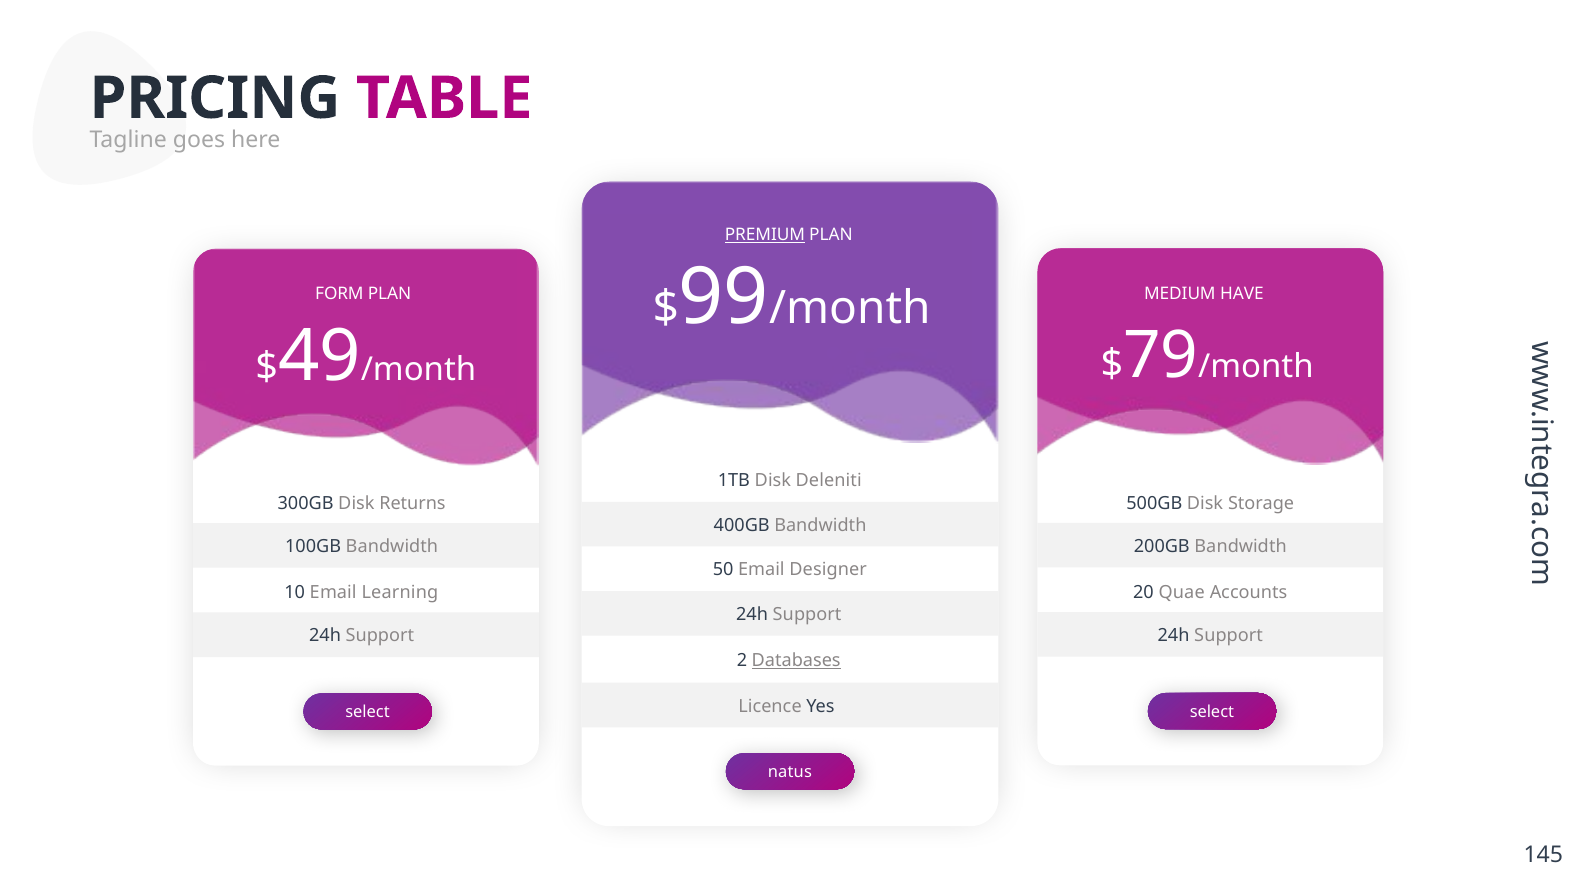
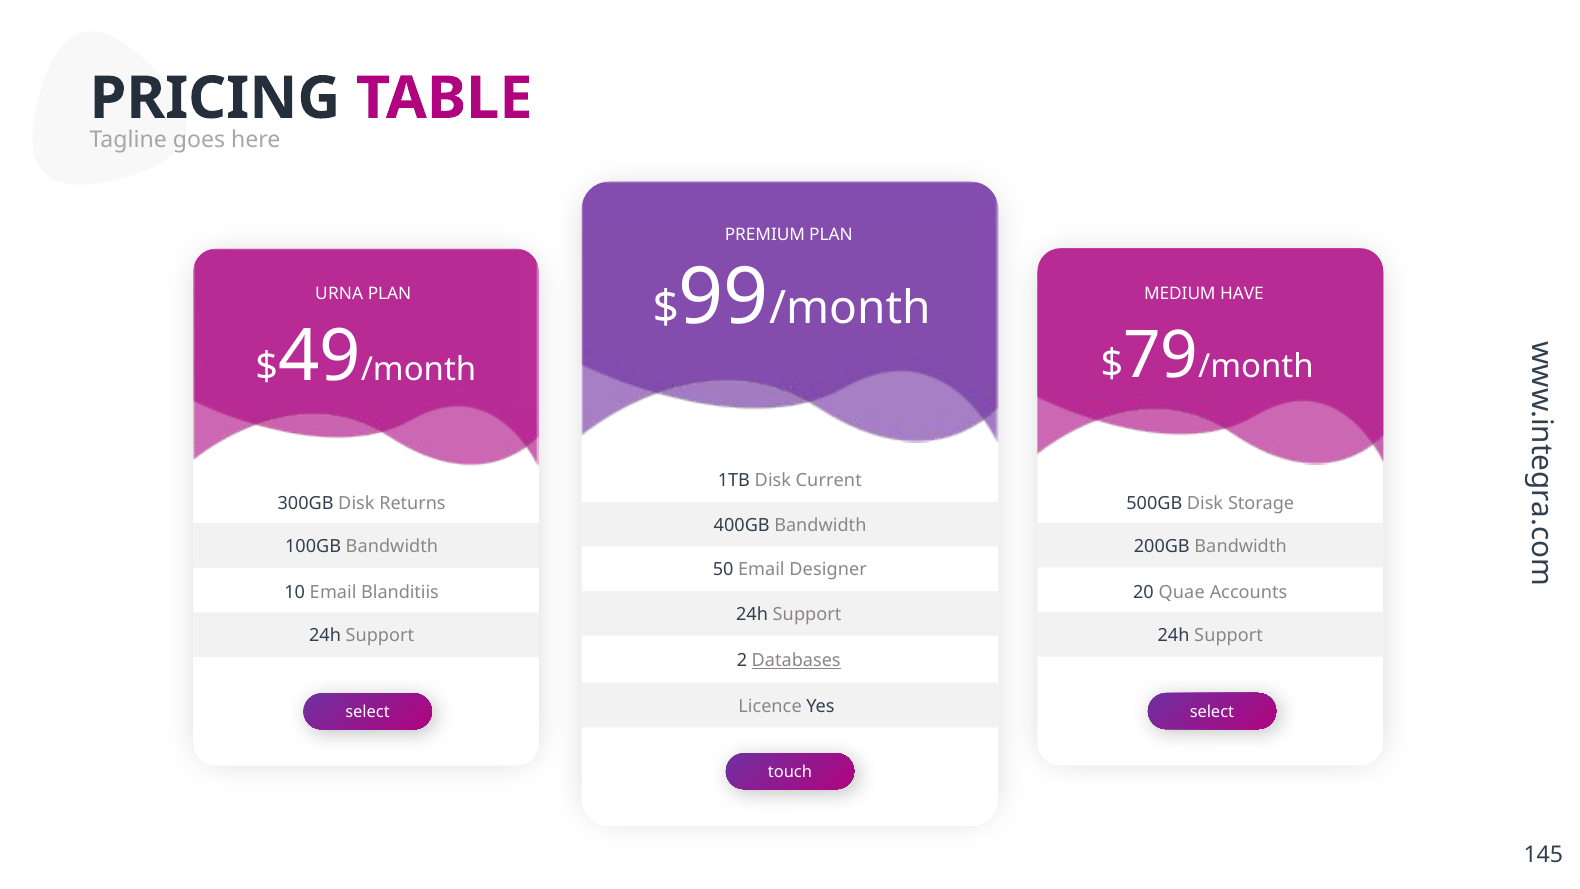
PREMIUM underline: present -> none
FORM: FORM -> URNA
Deleniti: Deleniti -> Current
Learning: Learning -> Blanditiis
natus: natus -> touch
